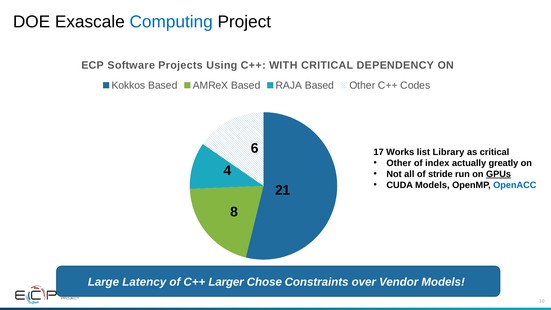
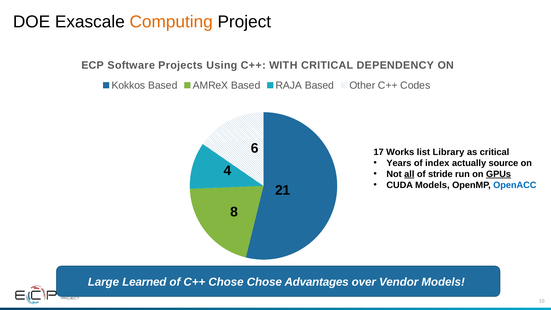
Computing colour: blue -> orange
Other at (399, 163): Other -> Years
greatly: greatly -> source
all underline: none -> present
Latency: Latency -> Learned
C++ Larger: Larger -> Chose
Constraints: Constraints -> Advantages
